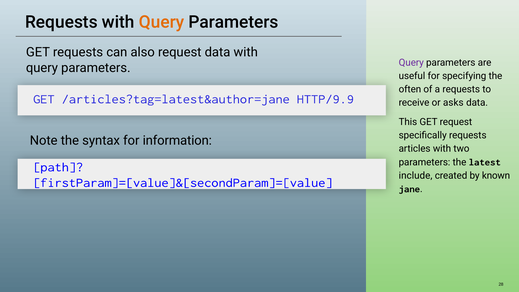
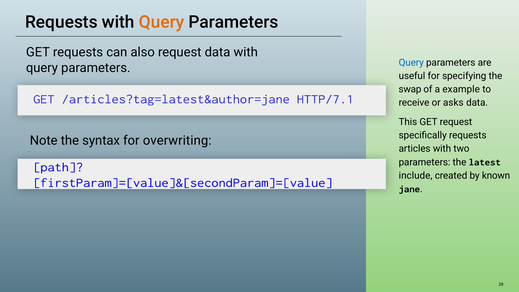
Query at (411, 63) colour: purple -> blue
often: often -> swap
a requests: requests -> example
HTTP/9.9: HTTP/9.9 -> HTTP/7.1
information: information -> overwriting
